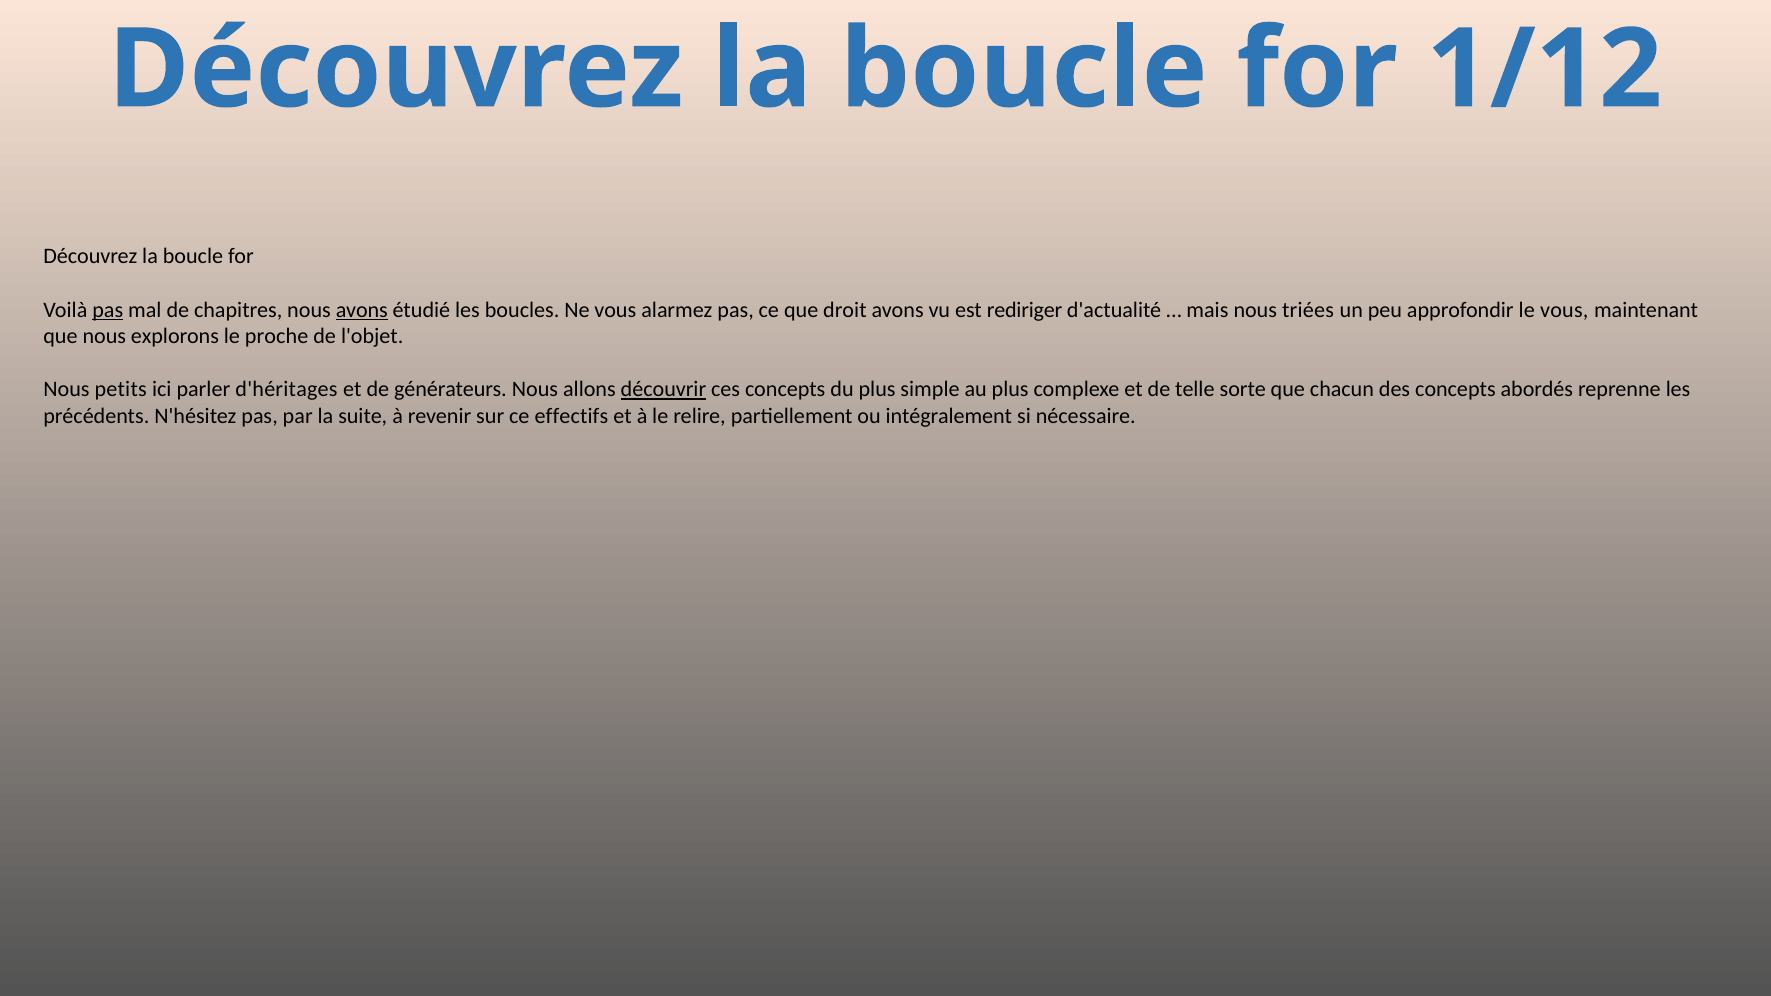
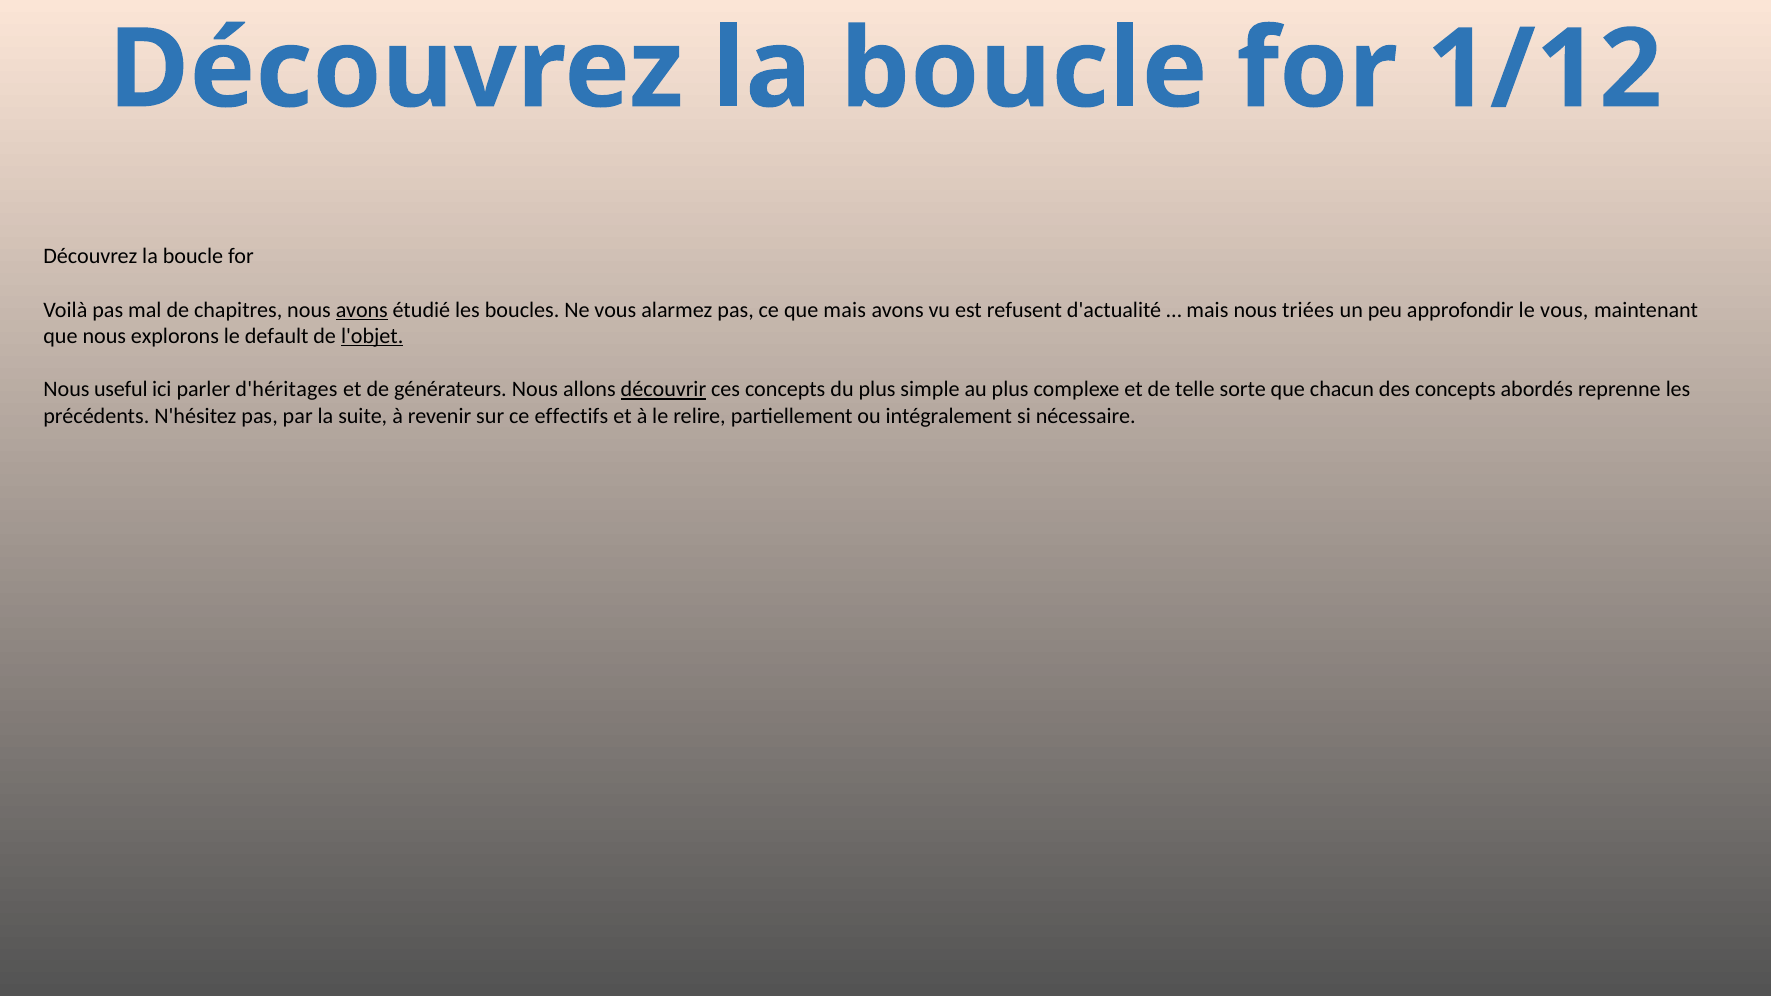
pas at (108, 310) underline: present -> none
que droit: droit -> mais
rediriger: rediriger -> refusent
proche: proche -> default
l'objet underline: none -> present
petits: petits -> useful
